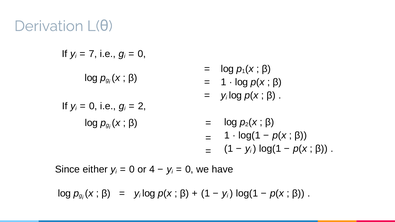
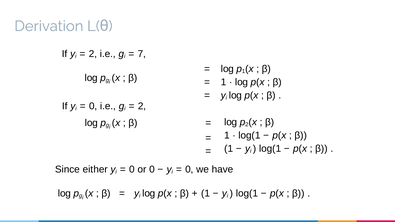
7 at (93, 54): 7 -> 2
0 at (142, 54): 0 -> 7
or 4: 4 -> 0
